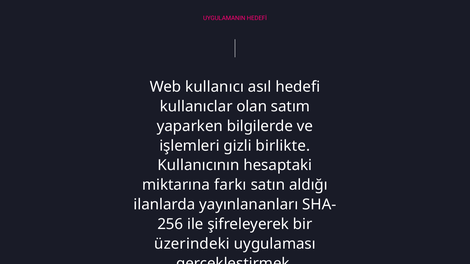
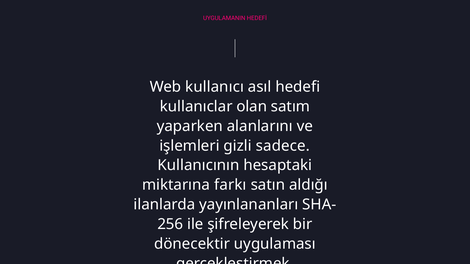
bilgilerde: bilgilerde -> alanlarını
birlikte: birlikte -> sadece
üzerindeki: üzerindeki -> dönecektir
